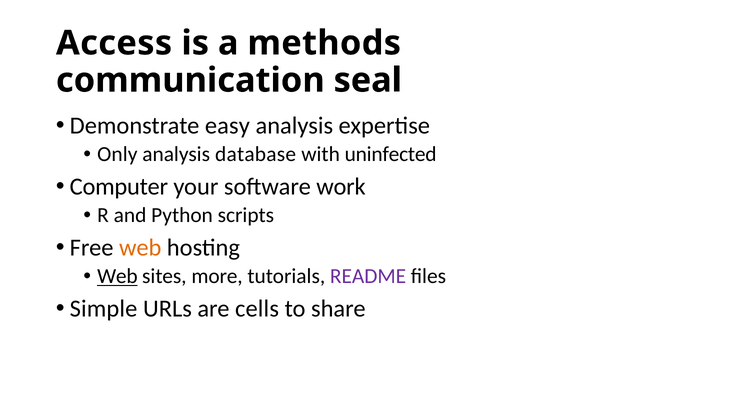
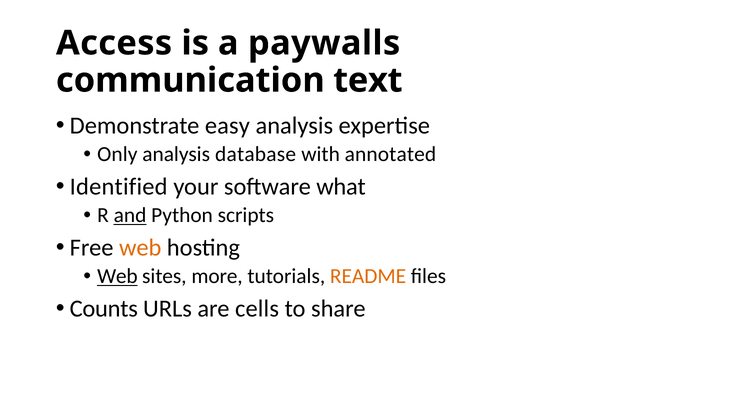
methods: methods -> paywalls
seal: seal -> text
uninfected: uninfected -> annotated
Computer: Computer -> Identified
work: work -> what
and underline: none -> present
README colour: purple -> orange
Simple: Simple -> Counts
